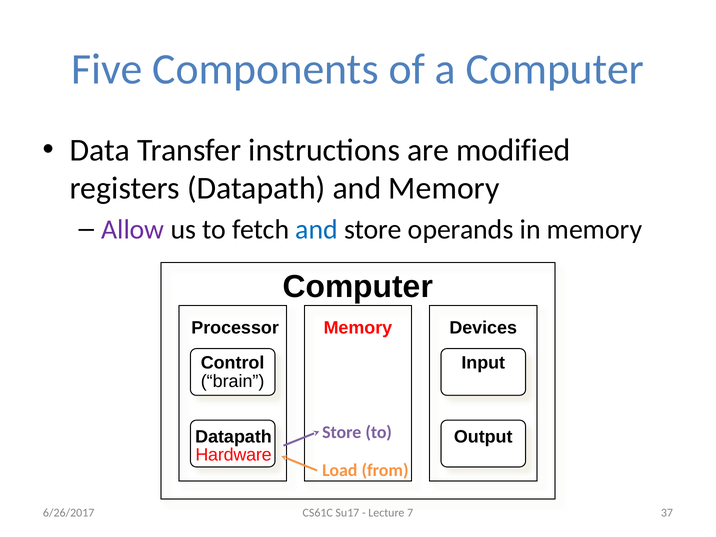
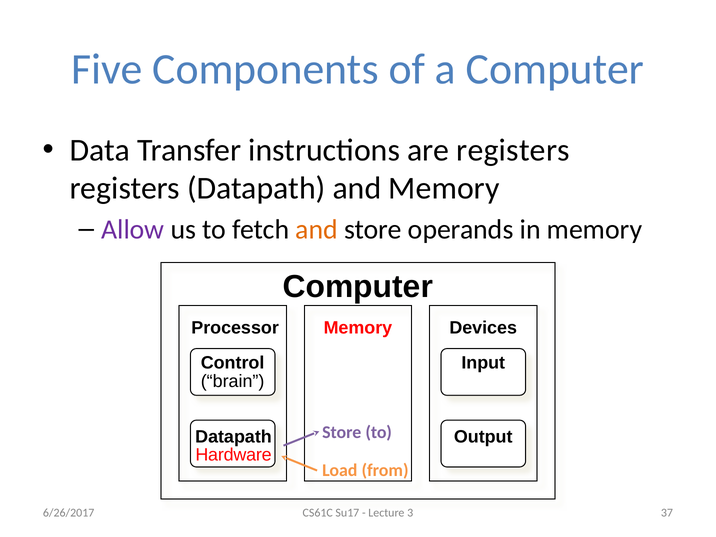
are modified: modified -> registers
and at (317, 230) colour: blue -> orange
7: 7 -> 3
